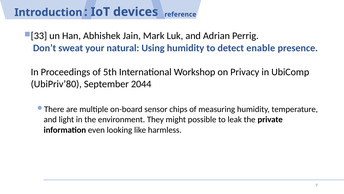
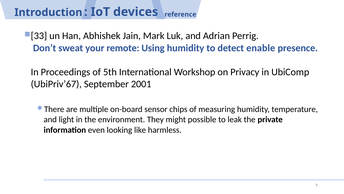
natural: natural -> remote
UbiPriv’80: UbiPriv’80 -> UbiPriv’67
2044: 2044 -> 2001
